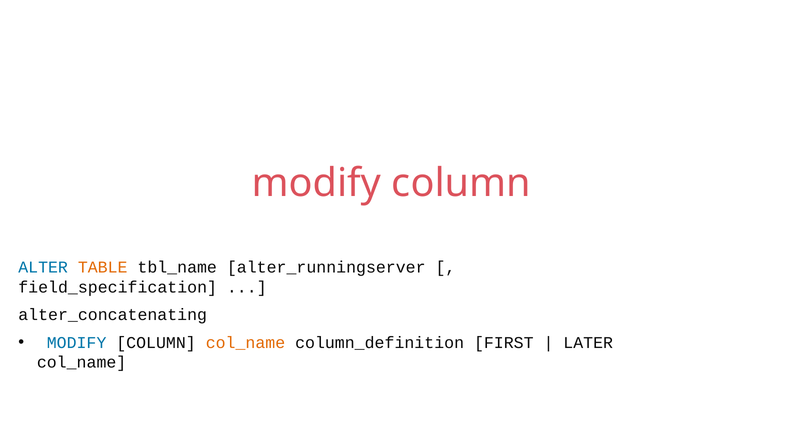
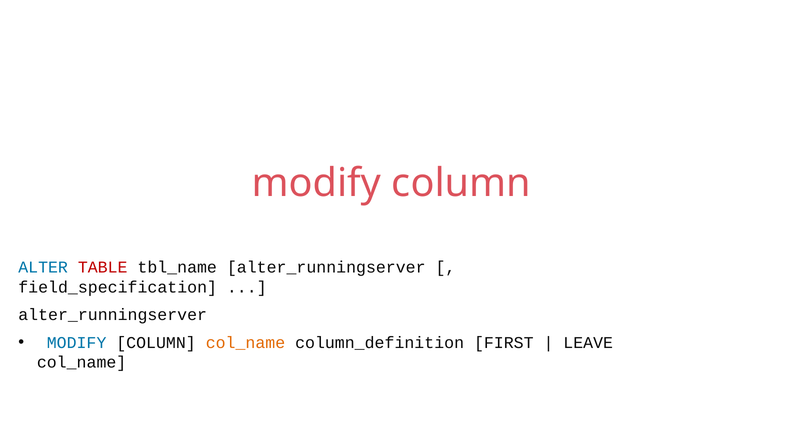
TABLE colour: orange -> red
alter_concatenating at (113, 315): alter_concatenating -> alter_runningserver
LATER: LATER -> LEAVE
